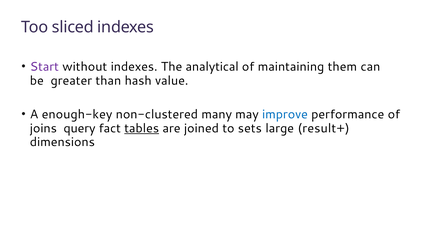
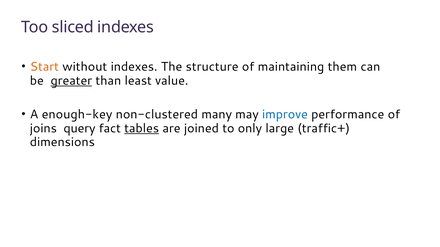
Start colour: purple -> orange
analytical: analytical -> structure
greater underline: none -> present
hash: hash -> least
sets: sets -> only
result+: result+ -> traffic+
